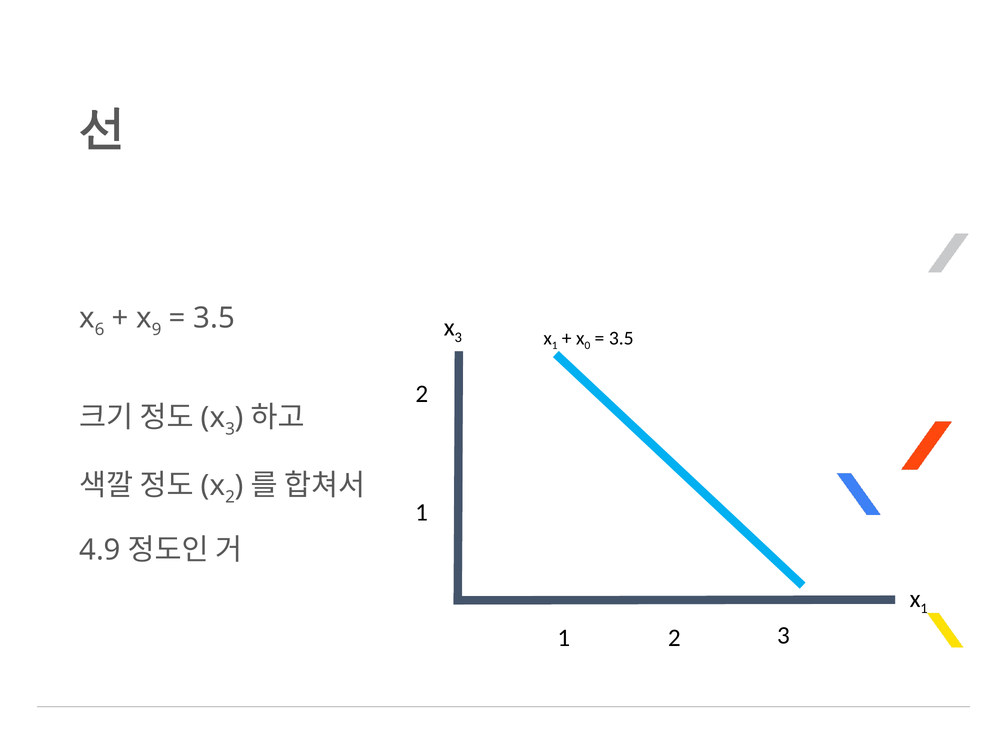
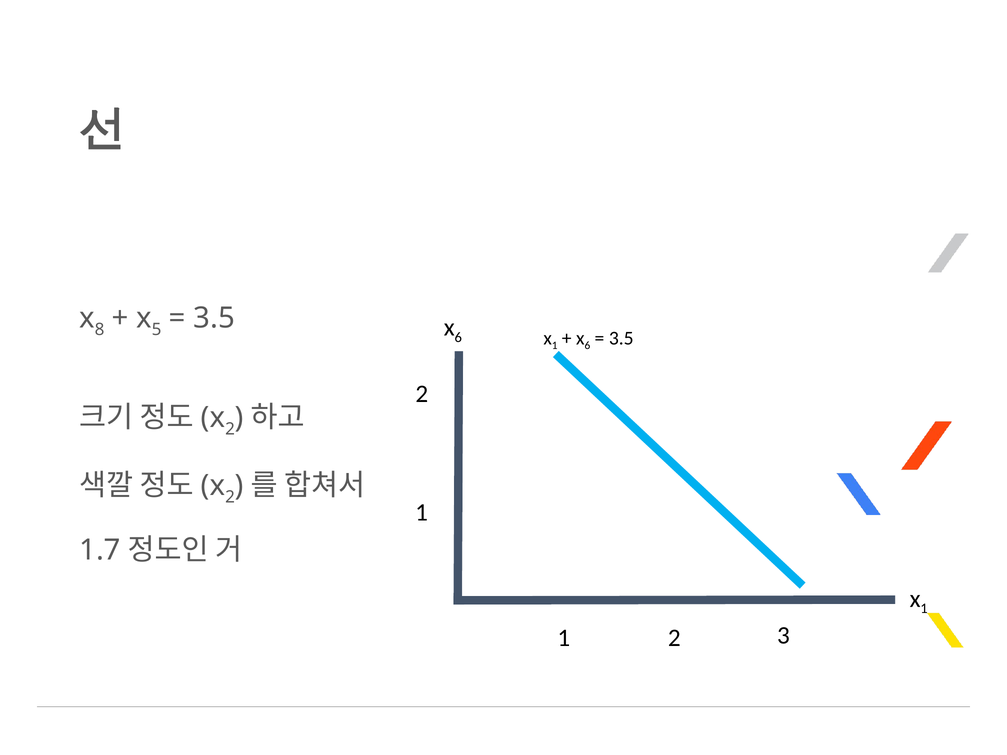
6: 6 -> 8
9: 9 -> 5
3 at (458, 337): 3 -> 6
0 at (587, 346): 0 -> 6
3 at (230, 429): 3 -> 2
4.9: 4.9 -> 1.7
